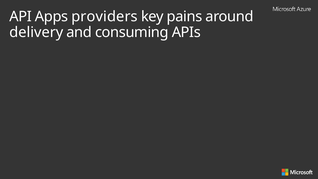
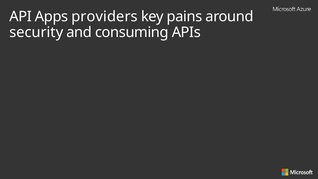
delivery: delivery -> security
